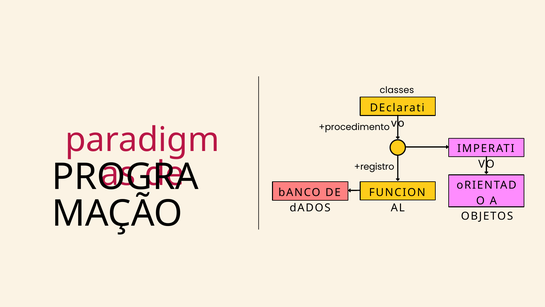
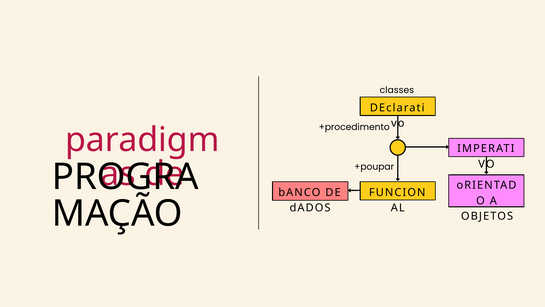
+registro: +registro -> +poupar
